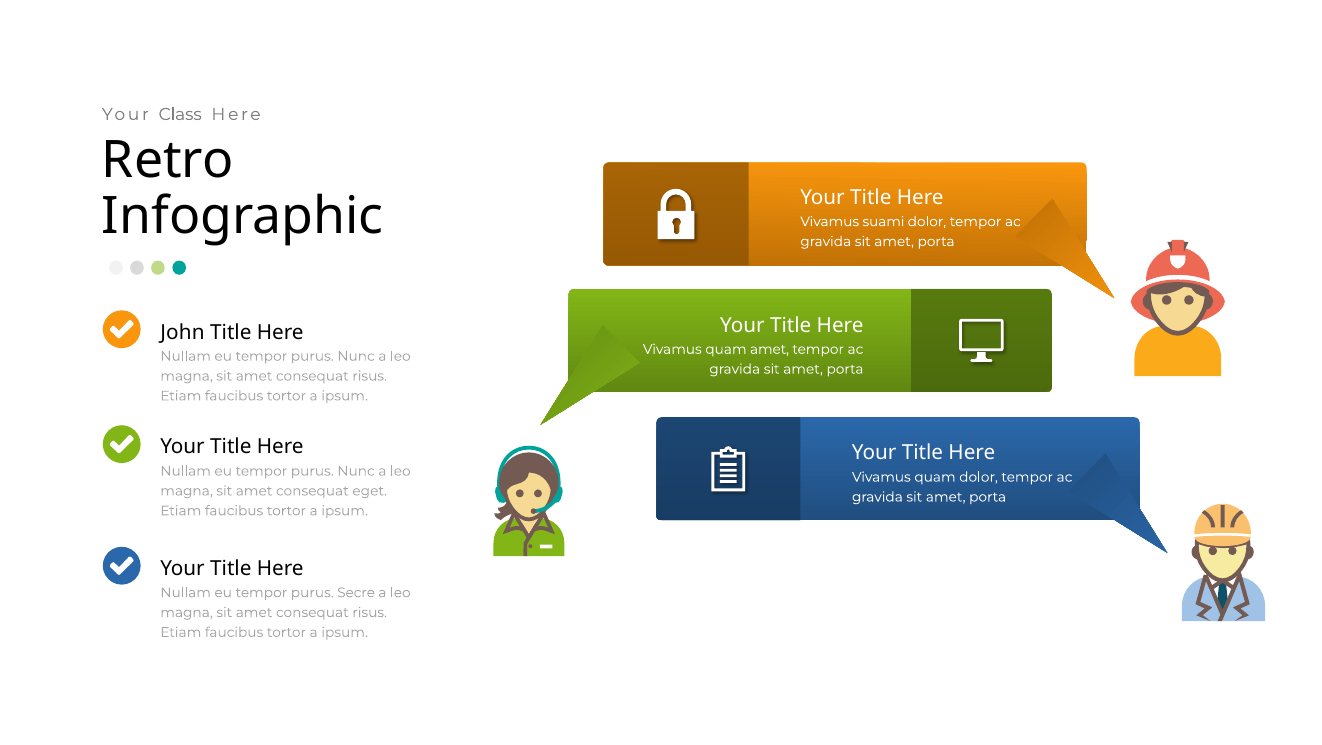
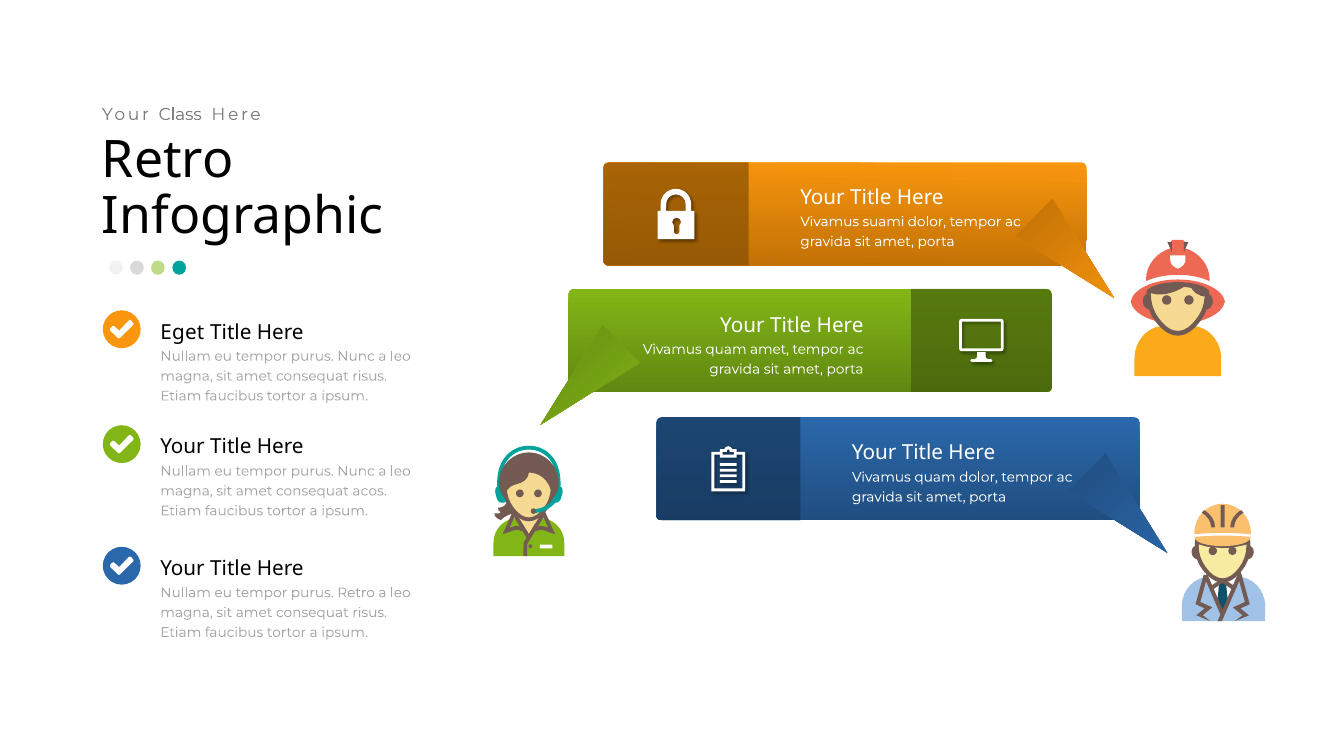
John: John -> Eget
eget: eget -> acos
purus Secre: Secre -> Retro
